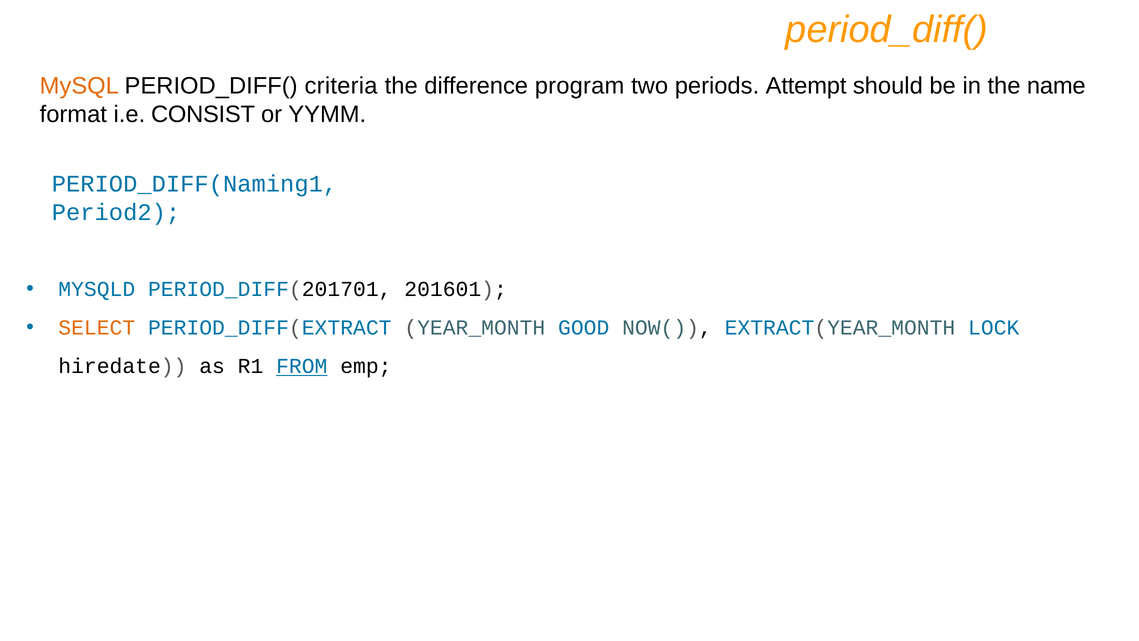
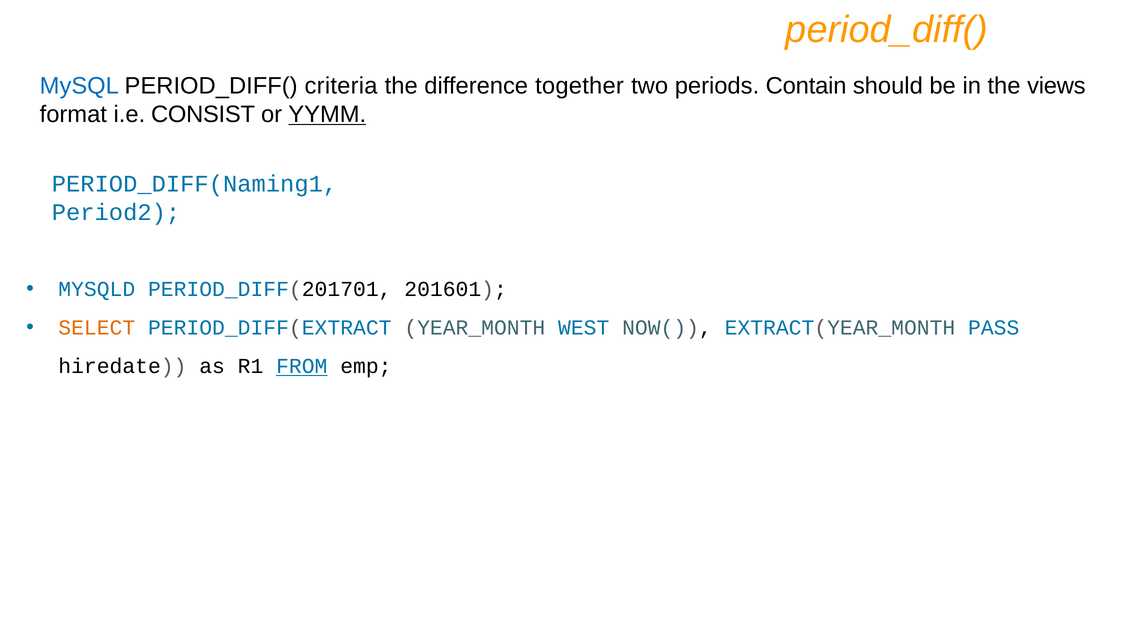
MySQL colour: orange -> blue
program: program -> together
Attempt: Attempt -> Contain
name: name -> views
YYMM underline: none -> present
GOOD: GOOD -> WEST
LOCK: LOCK -> PASS
